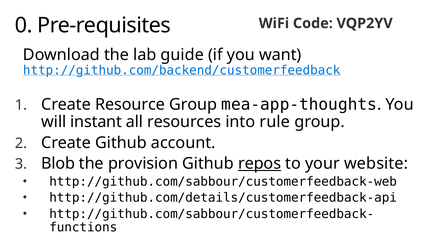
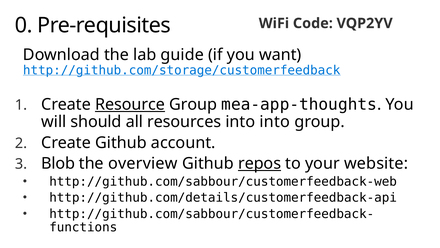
http://github.com/backend/customerfeedback: http://github.com/backend/customerfeedback -> http://github.com/storage/customerfeedback
Resource underline: none -> present
instant: instant -> should
into rule: rule -> into
provision: provision -> overview
